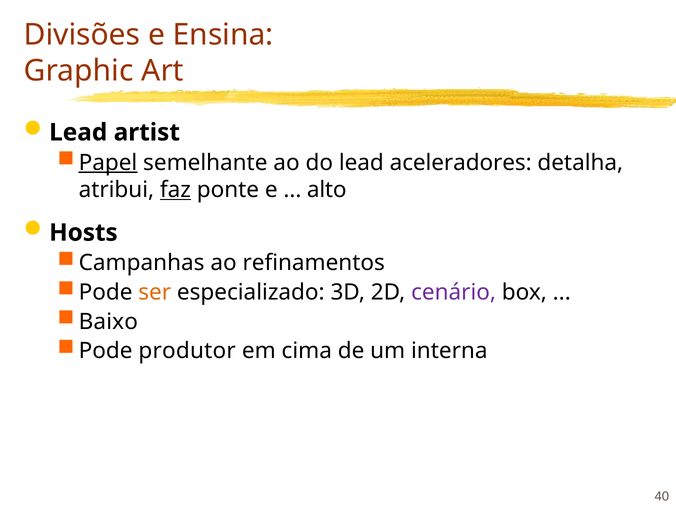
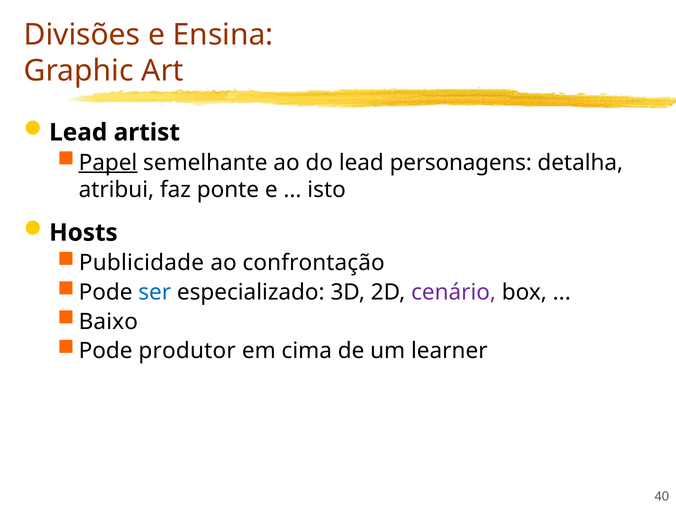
aceleradores: aceleradores -> personagens
faz underline: present -> none
alto: alto -> isto
Campanhas: Campanhas -> Publicidade
refinamentos: refinamentos -> confrontação
ser colour: orange -> blue
interna: interna -> learner
